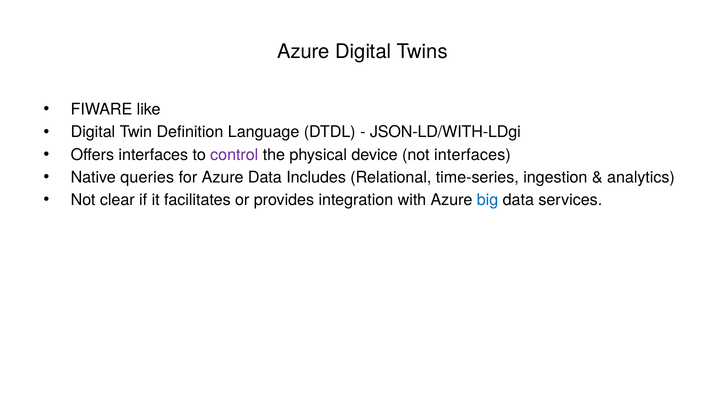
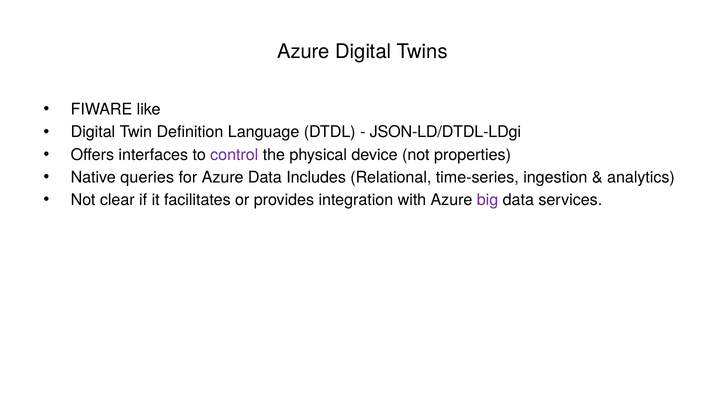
JSON-LD/WITH-LDgi: JSON-LD/WITH-LDgi -> JSON-LD/DTDL-LDgi
not interfaces: interfaces -> properties
big colour: blue -> purple
